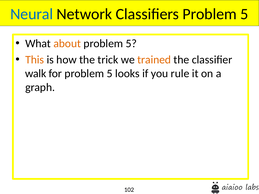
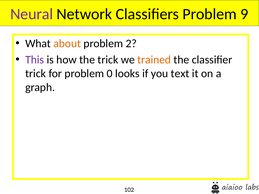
Neural colour: blue -> purple
Classifiers Problem 5: 5 -> 9
5 at (131, 44): 5 -> 2
This colour: orange -> purple
walk at (36, 74): walk -> trick
for problem 5: 5 -> 0
rule: rule -> text
